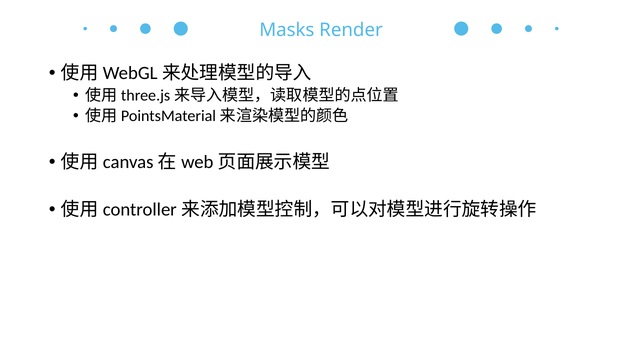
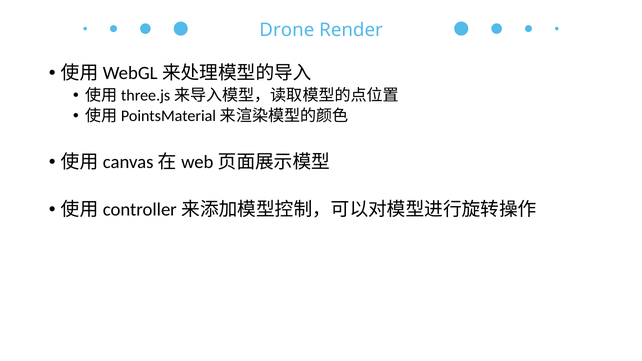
Masks: Masks -> Drone
